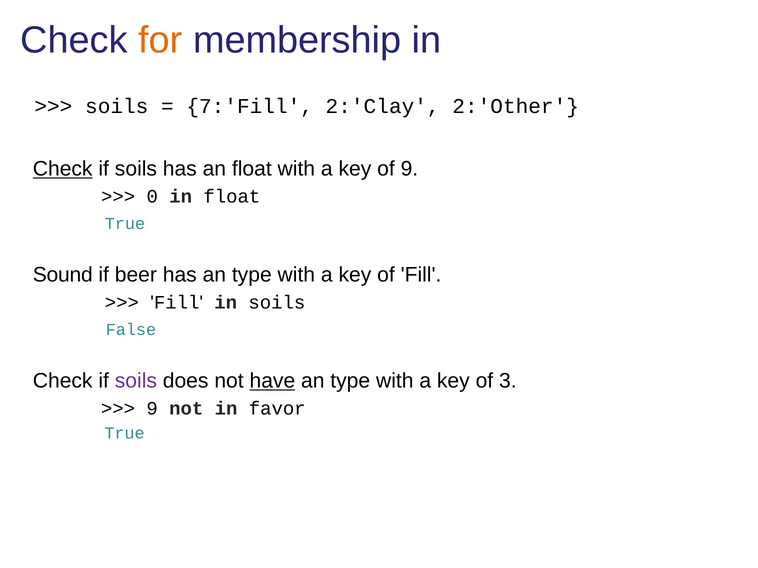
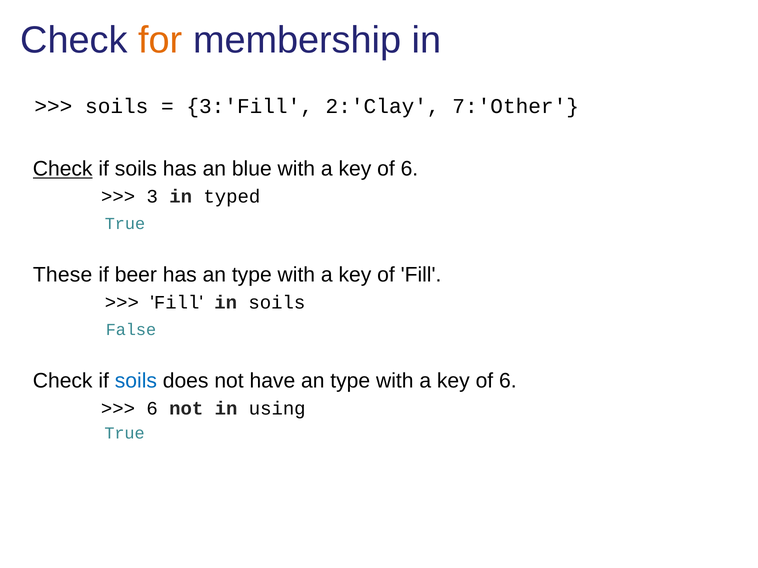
7:'Fill: 7:'Fill -> 3:'Fill
2:'Other: 2:'Other -> 7:'Other
an float: float -> blue
9 at (409, 169): 9 -> 6
0: 0 -> 3
in float: float -> typed
Sound: Sound -> These
soils at (136, 381) colour: purple -> blue
have underline: present -> none
3 at (508, 381): 3 -> 6
9 at (152, 409): 9 -> 6
favor: favor -> using
